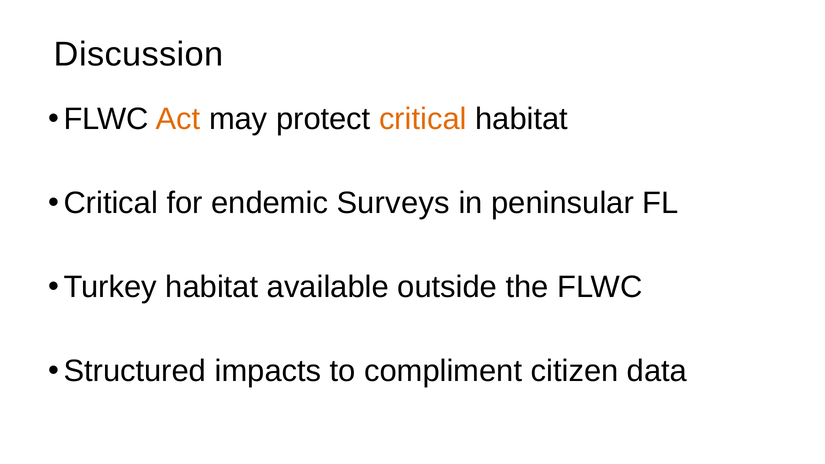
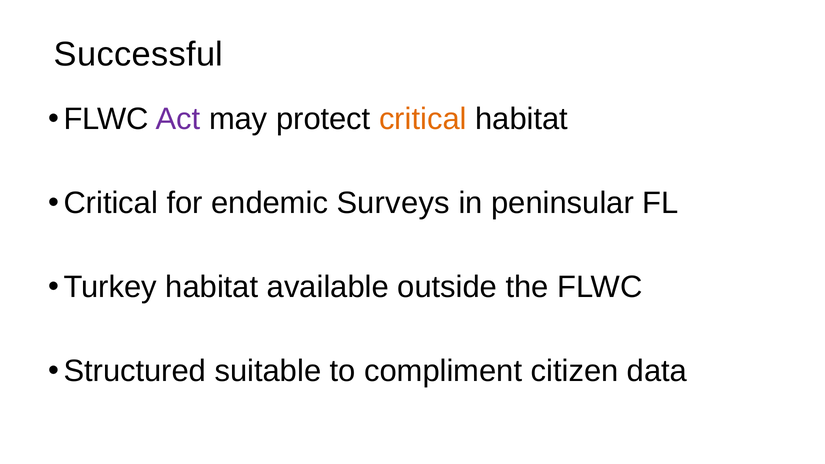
Discussion: Discussion -> Successful
Act colour: orange -> purple
impacts: impacts -> suitable
